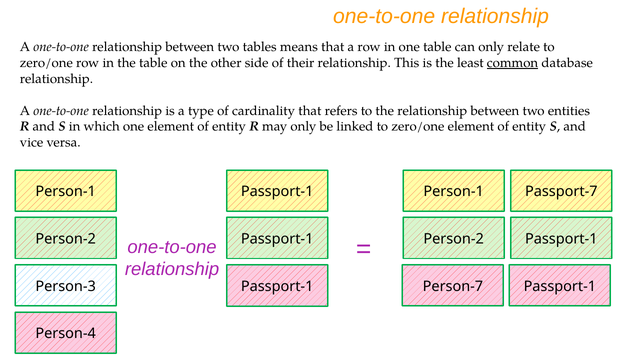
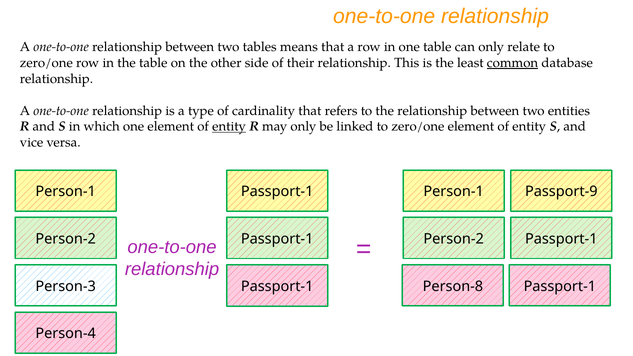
entity at (229, 127) underline: none -> present
Passport-7: Passport-7 -> Passport-9
Person-7: Person-7 -> Person-8
